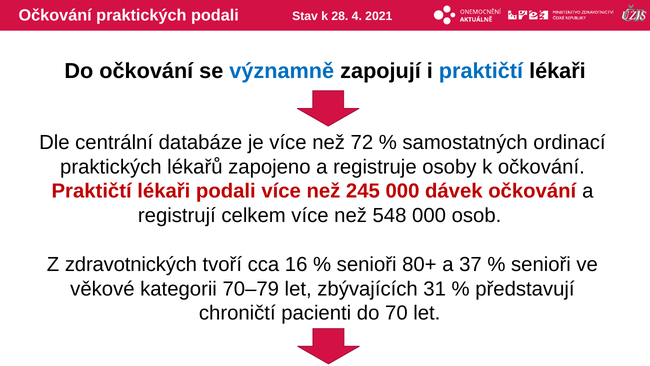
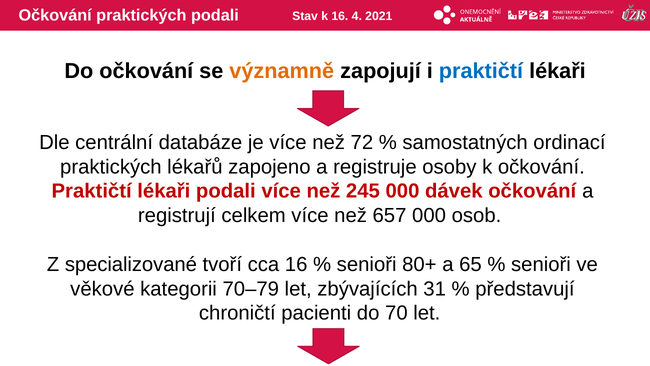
k 28: 28 -> 16
významně colour: blue -> orange
548: 548 -> 657
zdravotnických: zdravotnických -> specializované
37: 37 -> 65
